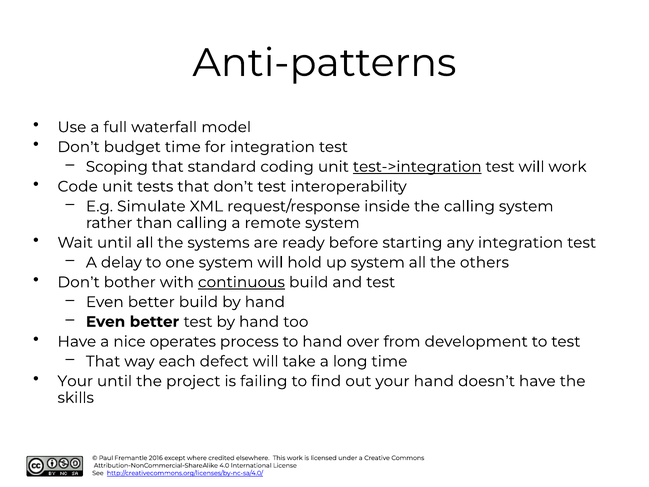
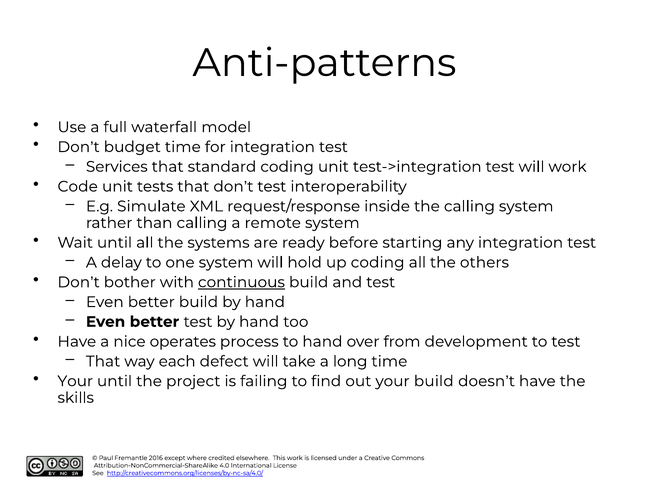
Scoping: Scoping -> Services
test->integration underline: present -> none
up system: system -> coding
your hand: hand -> build
